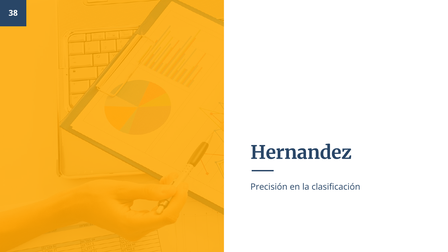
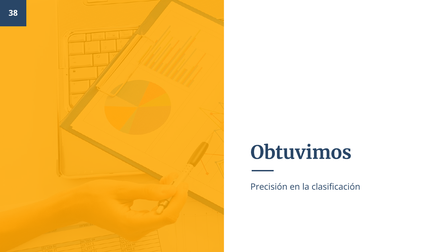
Hernandez: Hernandez -> Obtuvimos
